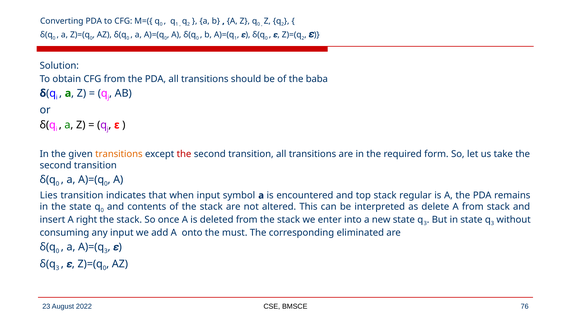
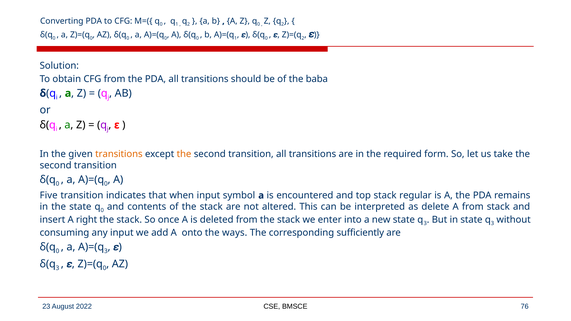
the at (184, 154) colour: red -> orange
Lies: Lies -> Five
must: must -> ways
eliminated: eliminated -> sufficiently
